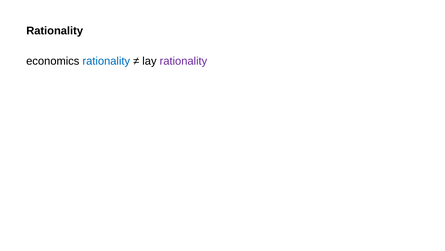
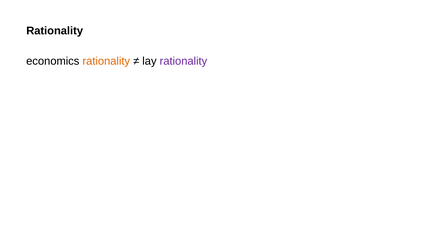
rationality at (106, 61) colour: blue -> orange
